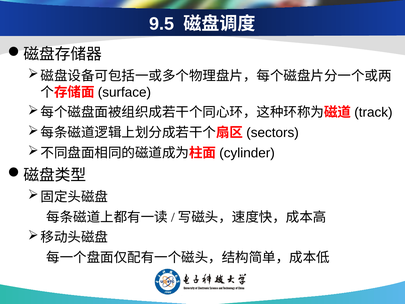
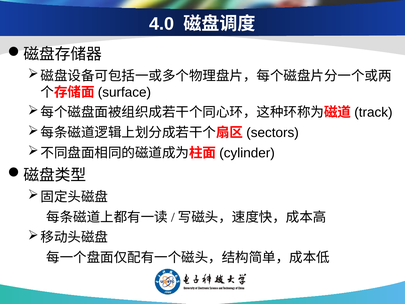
9.5: 9.5 -> 4.0
